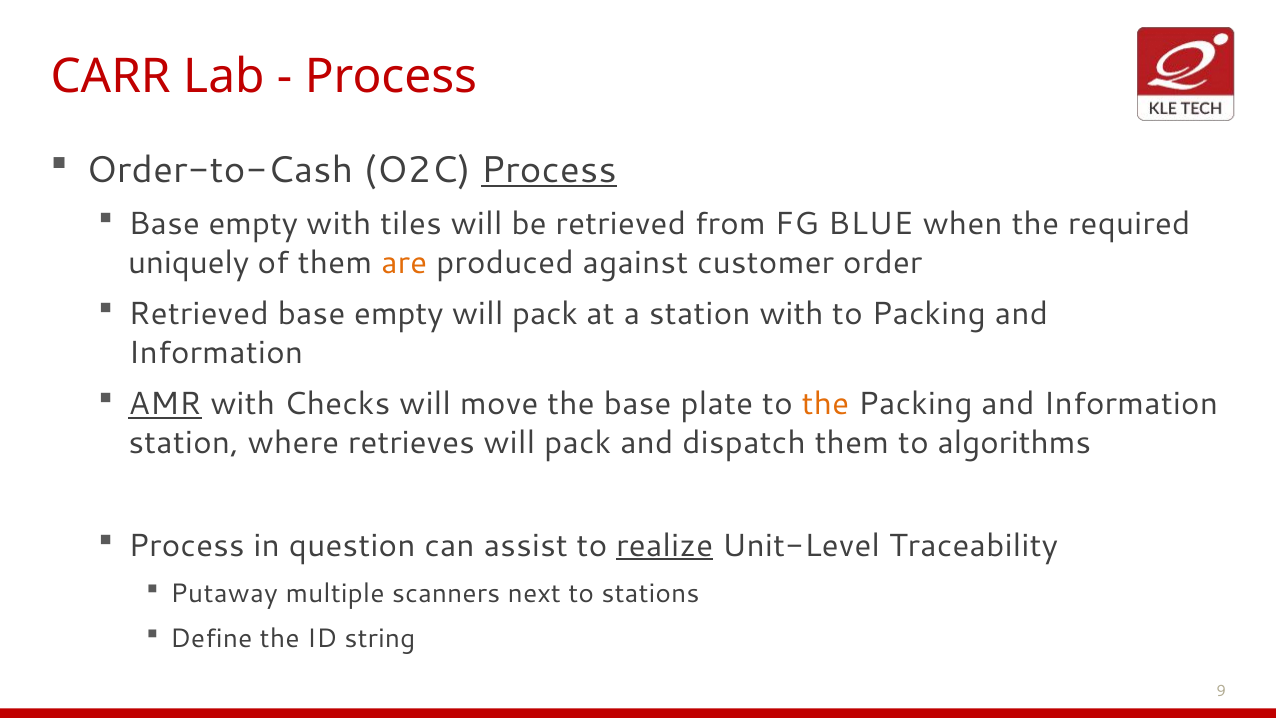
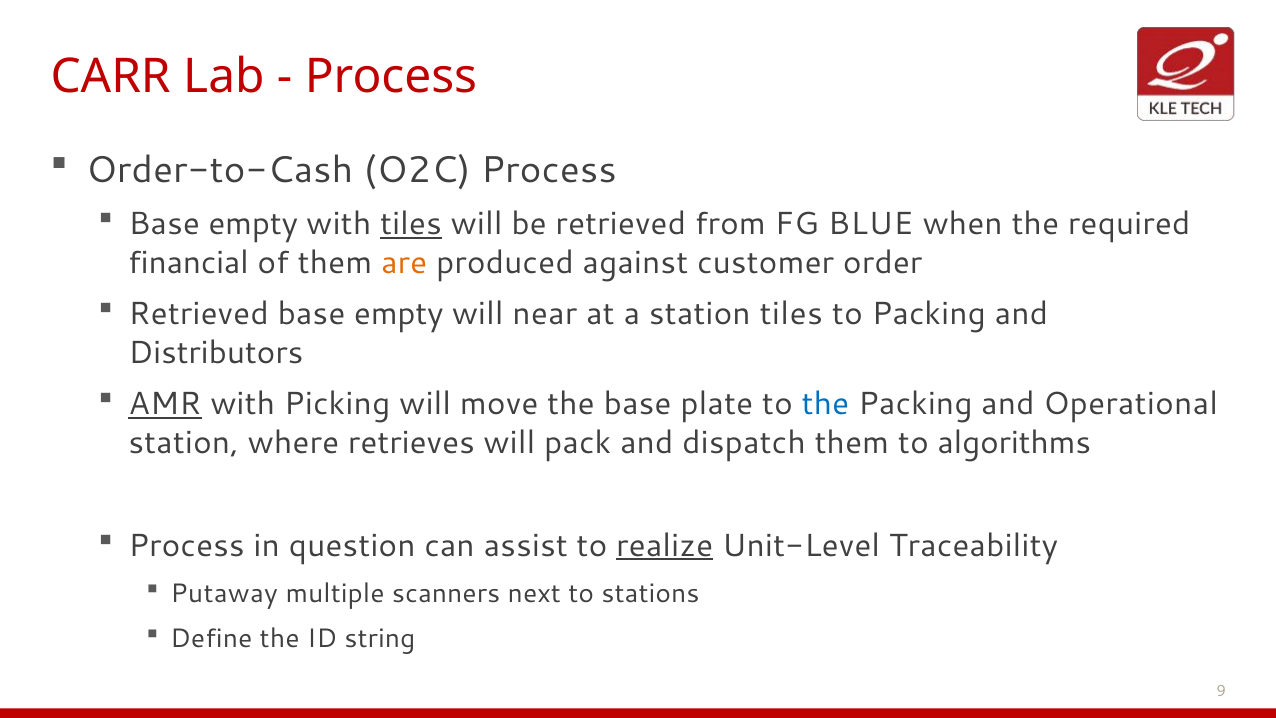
Process at (549, 170) underline: present -> none
tiles at (411, 224) underline: none -> present
uniquely: uniquely -> financial
pack at (545, 314): pack -> near
station with: with -> tiles
Information at (216, 352): Information -> Distributors
Checks: Checks -> Picking
the at (826, 404) colour: orange -> blue
Information at (1131, 404): Information -> Operational
